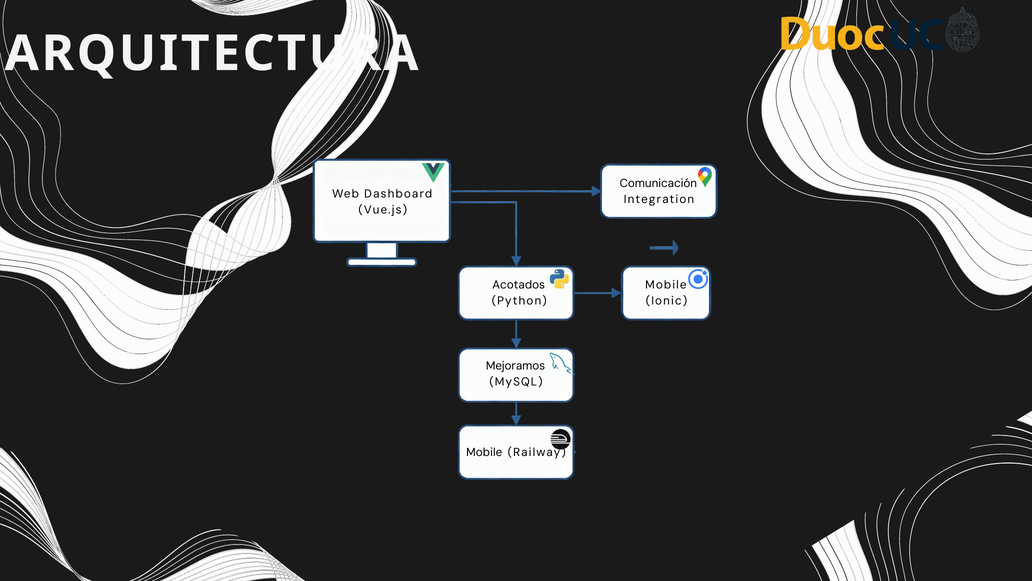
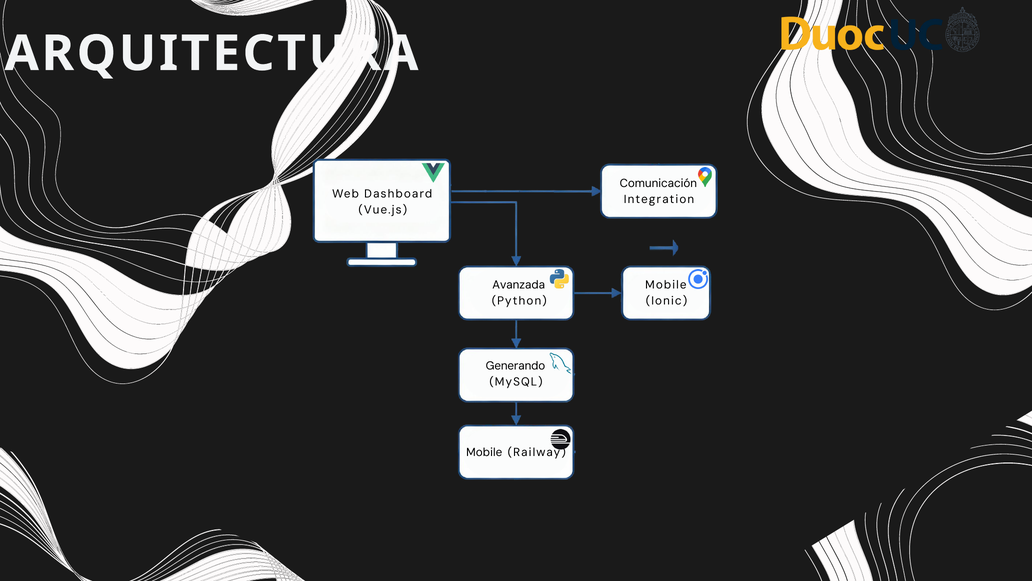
Acotados: Acotados -> Avanzada
Mejoramos: Mejoramos -> Generando
